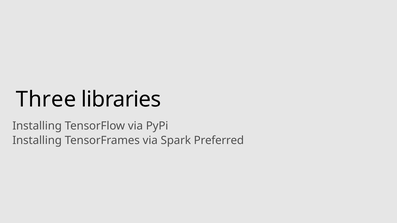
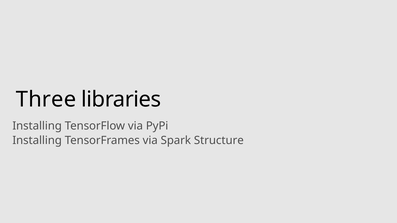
Preferred: Preferred -> Structure
